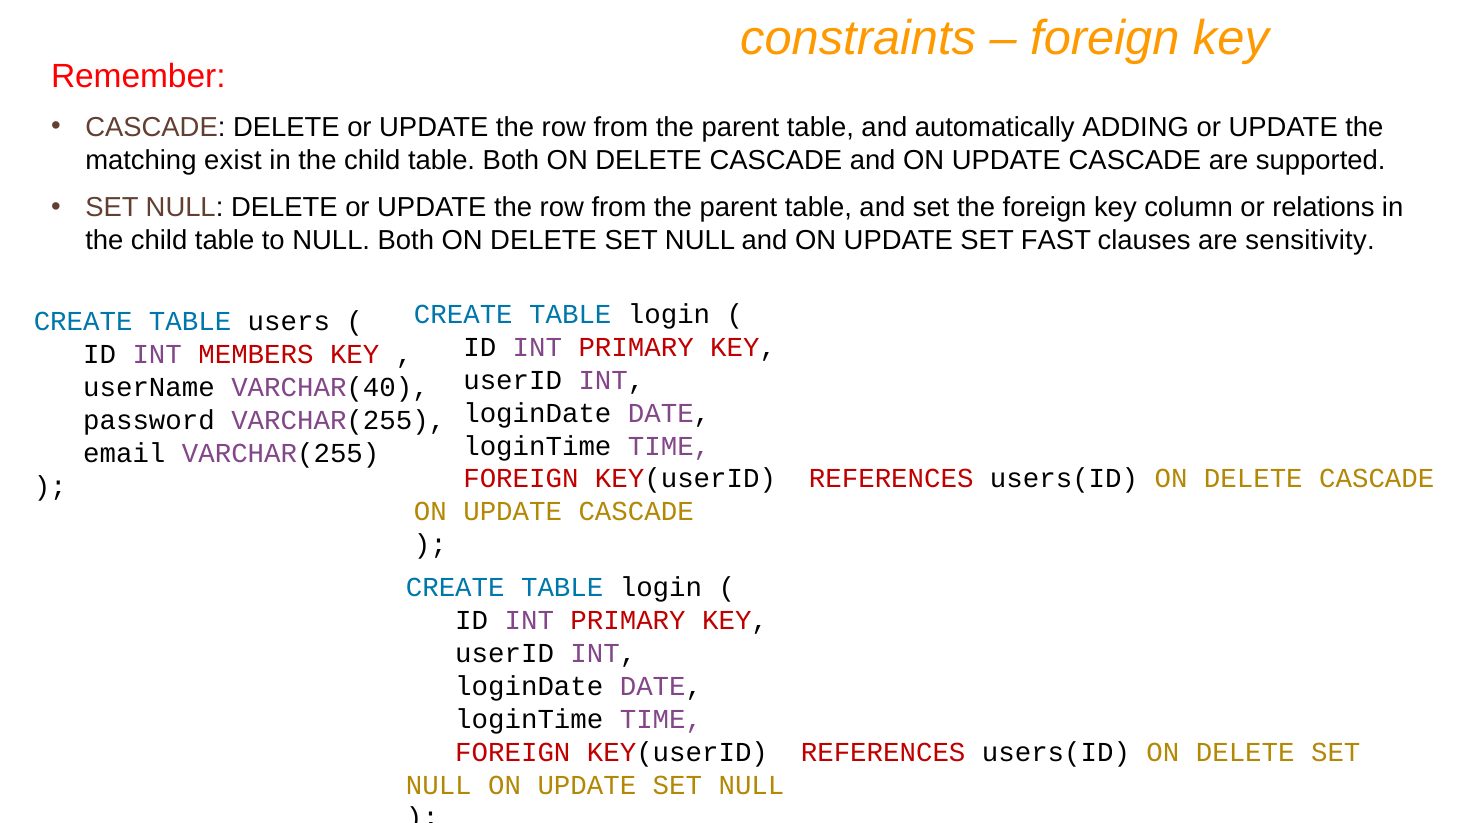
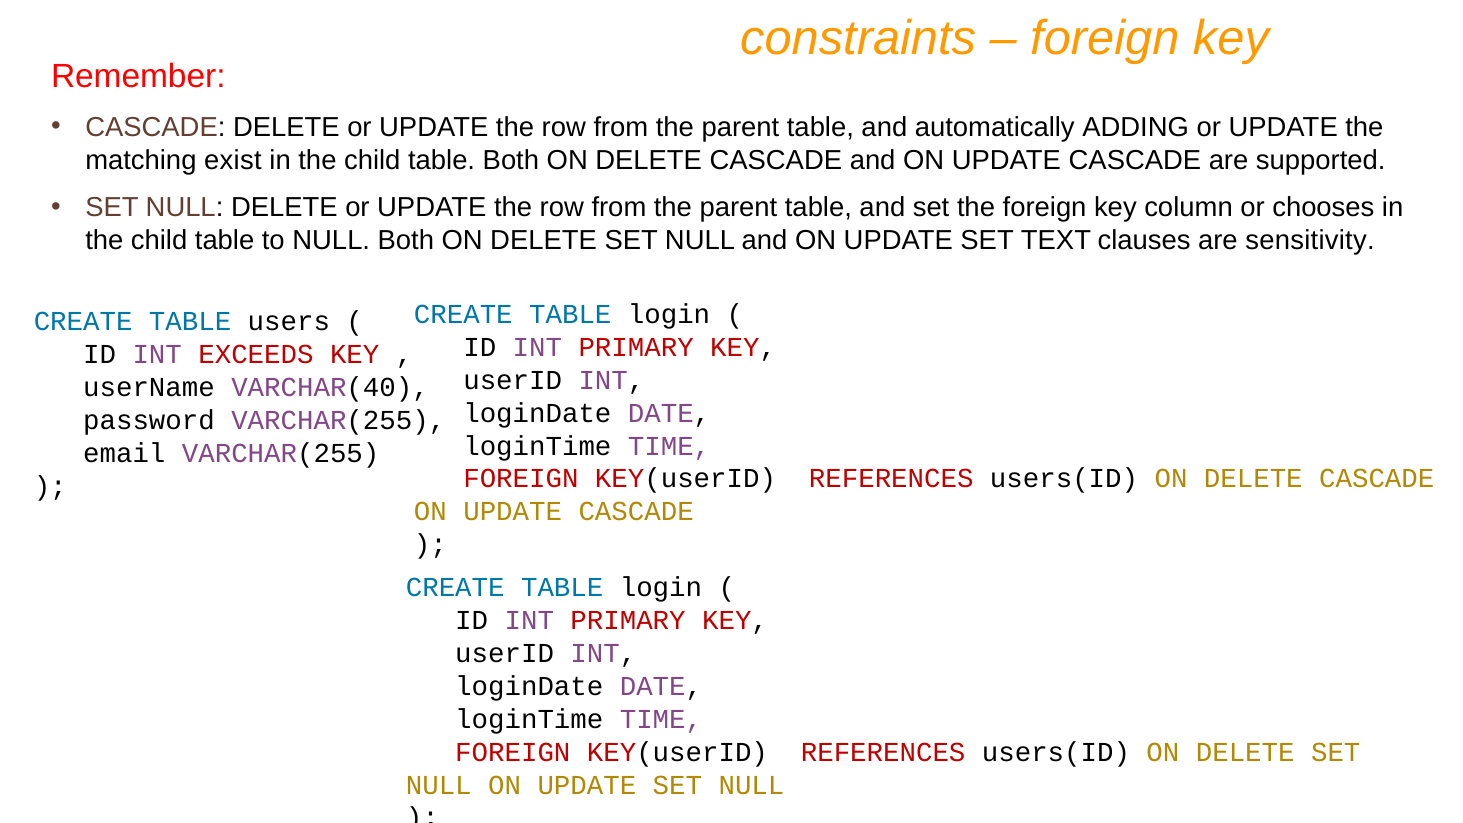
relations: relations -> chooses
FAST: FAST -> TEXT
MEMBERS: MEMBERS -> EXCEEDS
